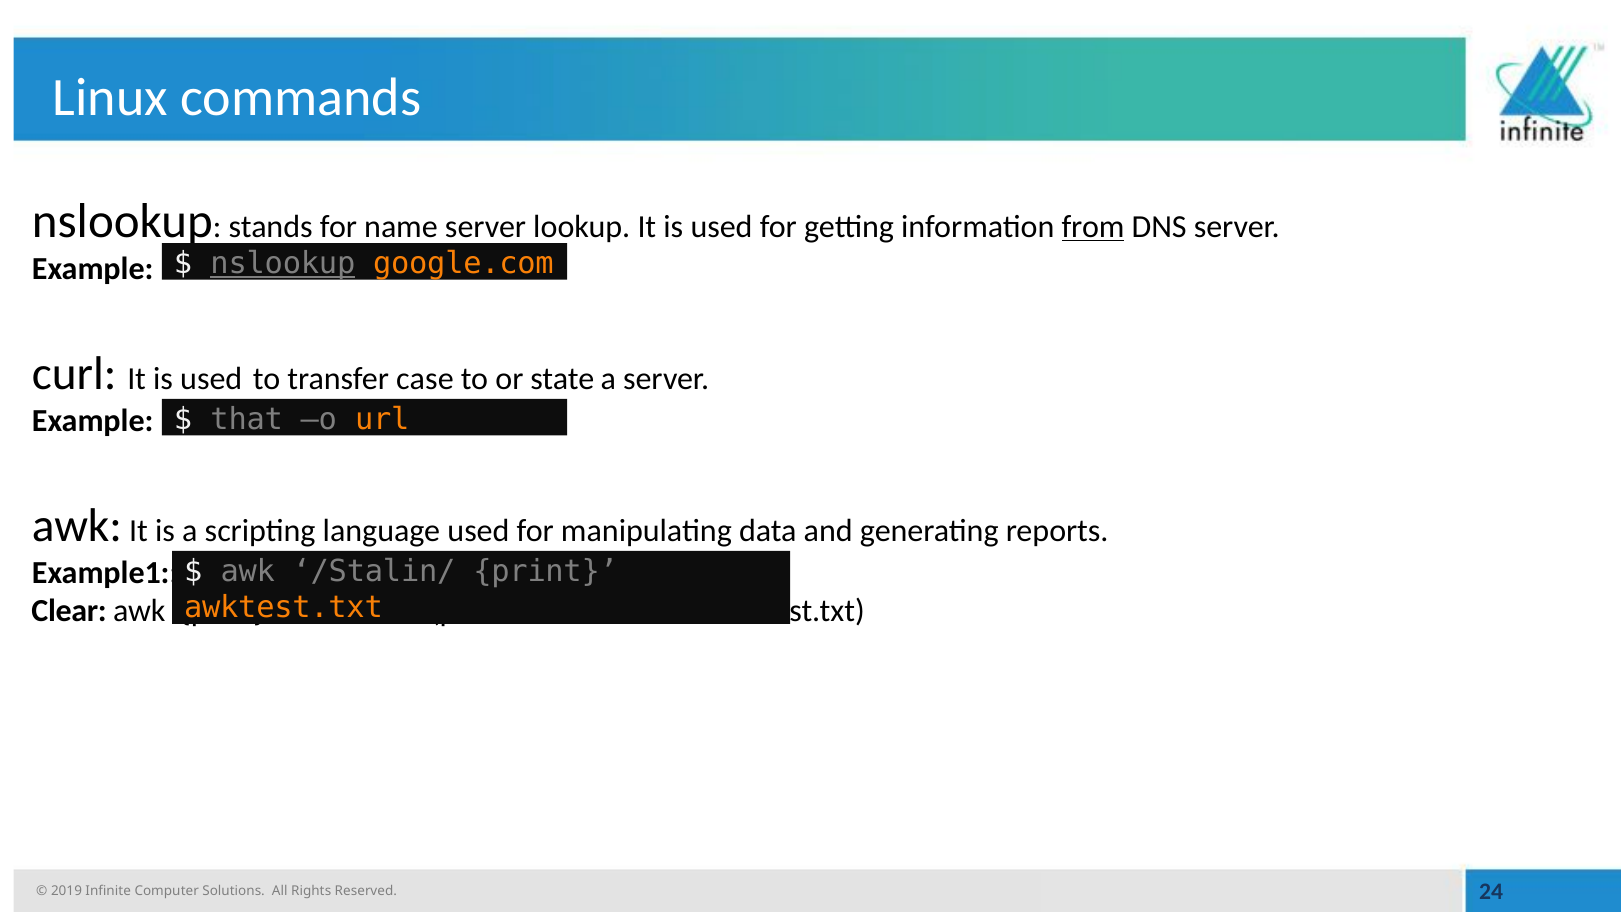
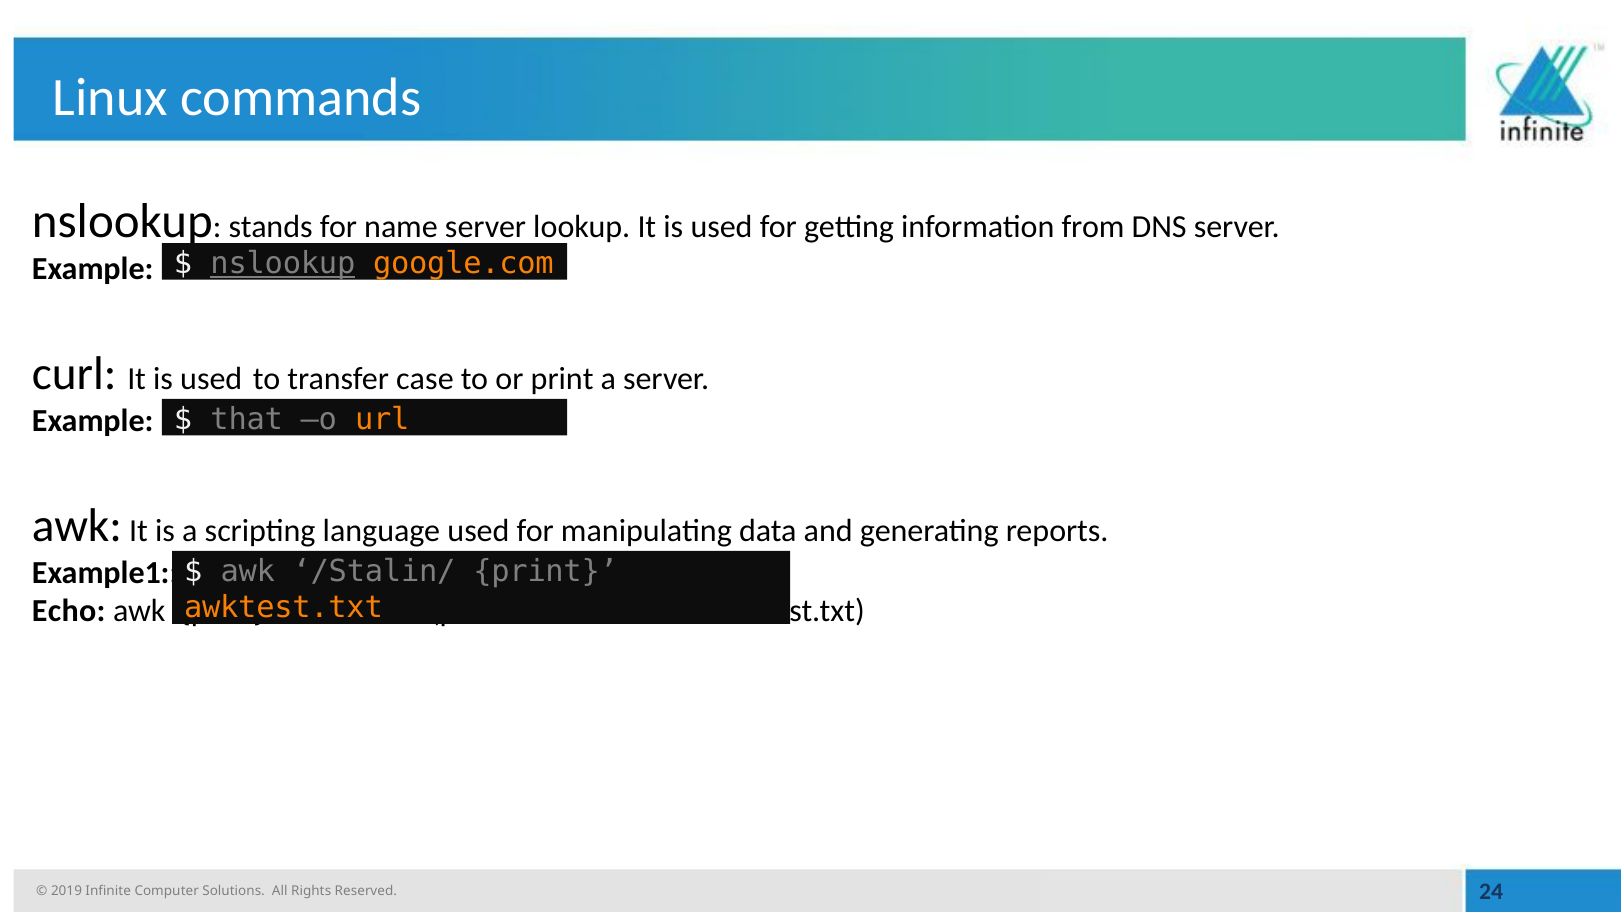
from underline: present -> none
or state: state -> print
Clear: Clear -> Echo
